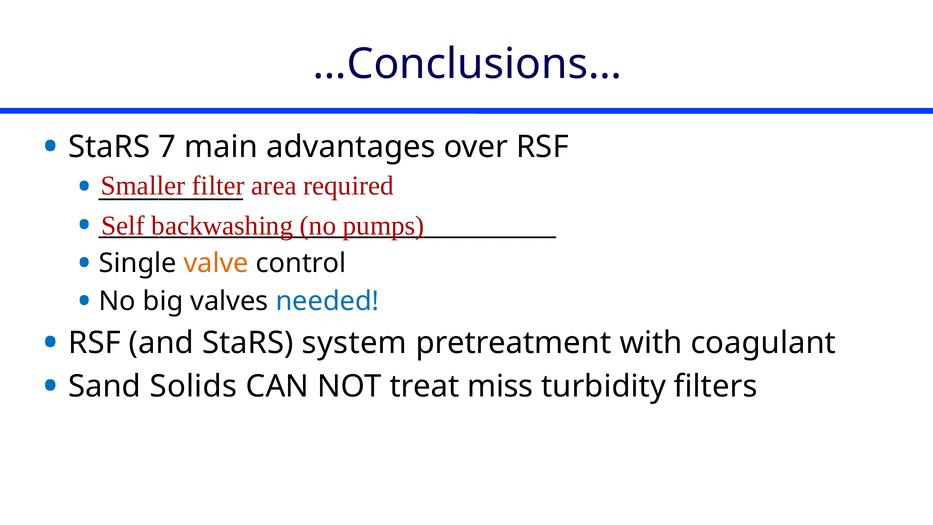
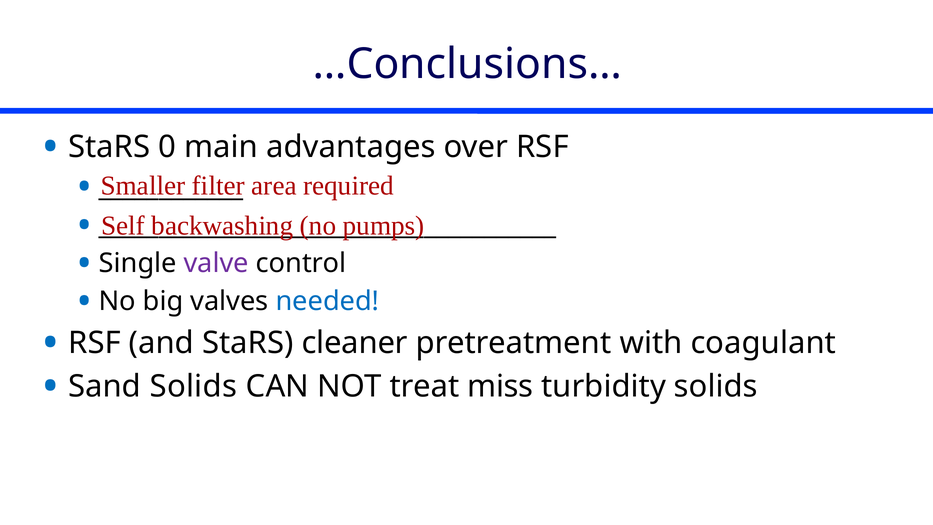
7: 7 -> 0
valve colour: orange -> purple
system: system -> cleaner
turbidity filters: filters -> solids
